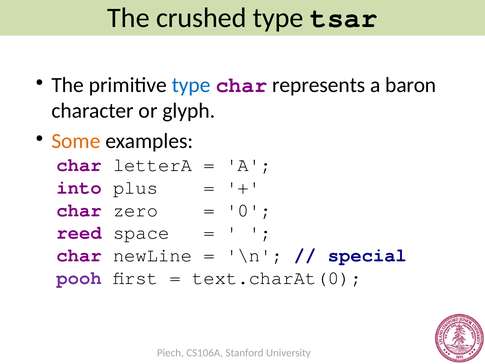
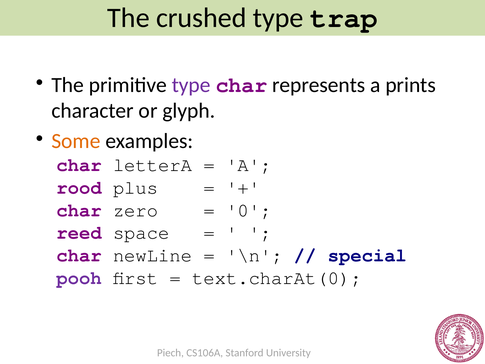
tsar: tsar -> trap
type at (191, 85) colour: blue -> purple
baron: baron -> prints
into: into -> rood
